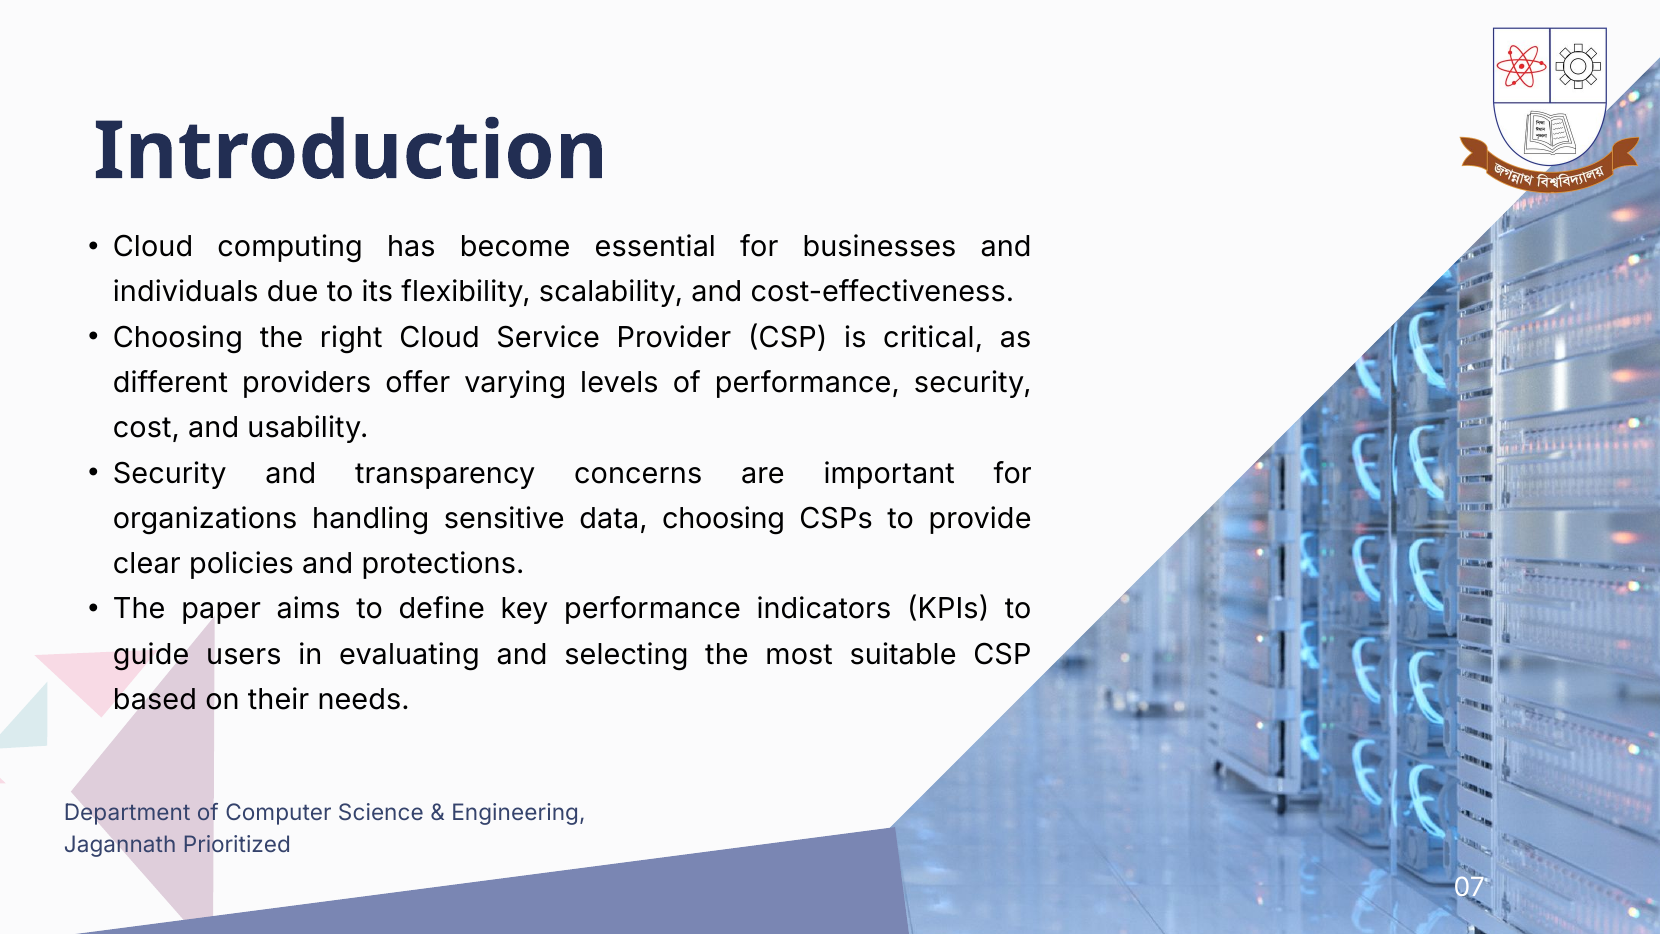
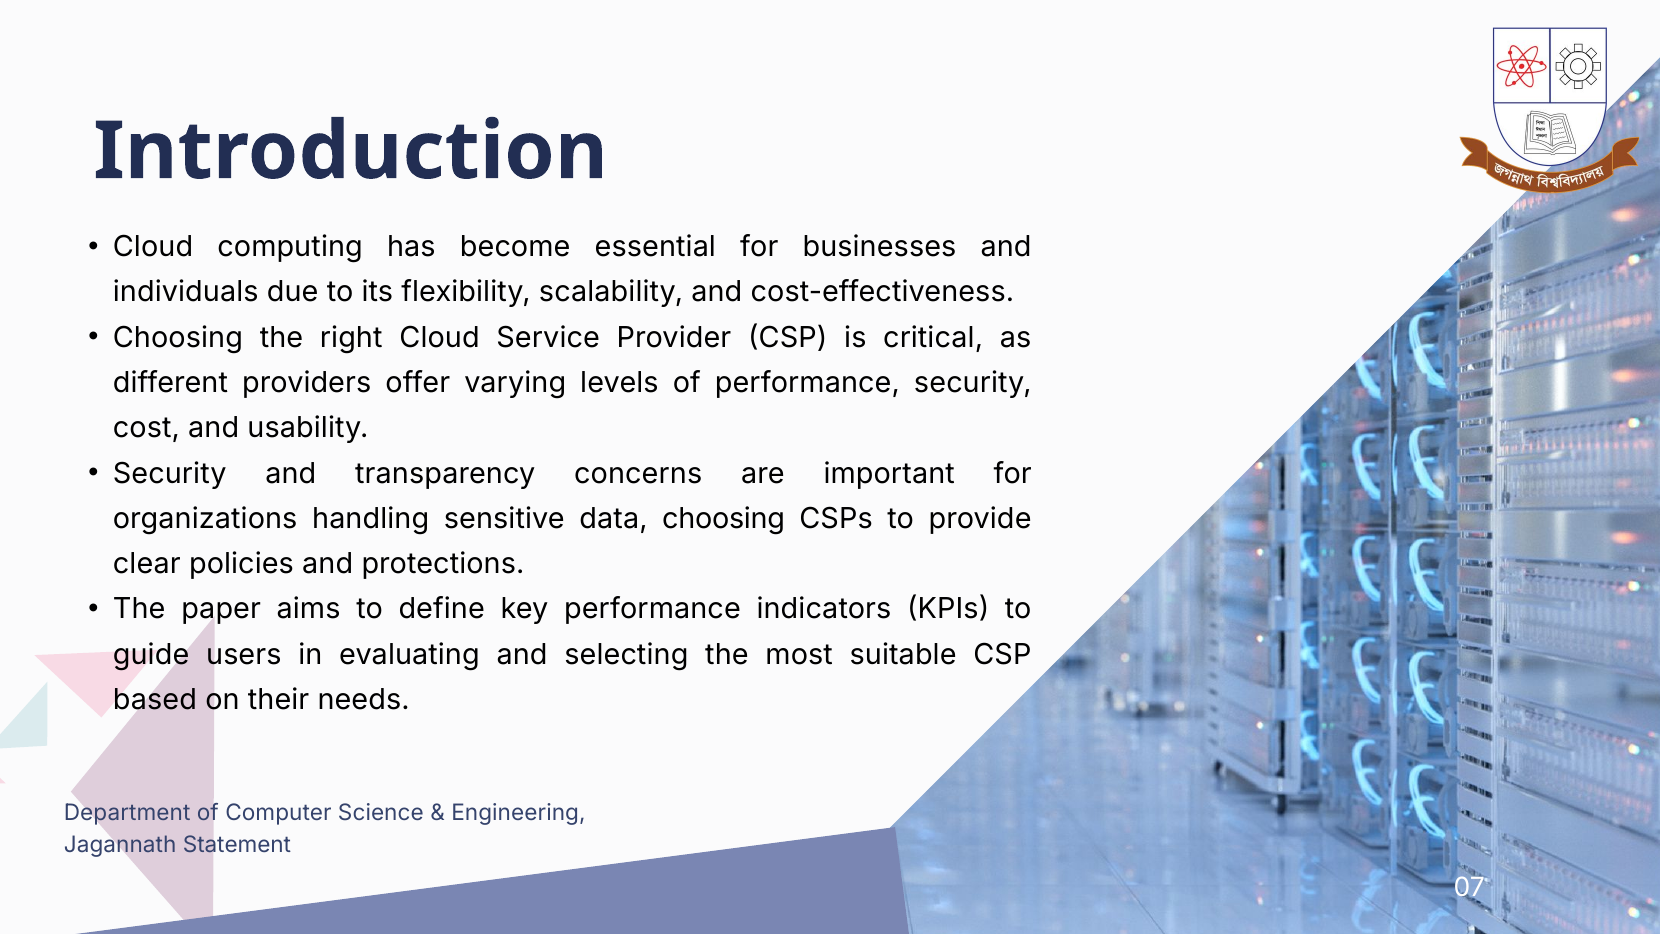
Prioritized: Prioritized -> Statement
